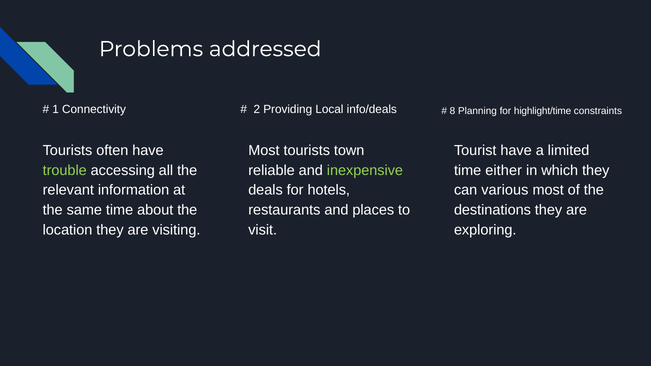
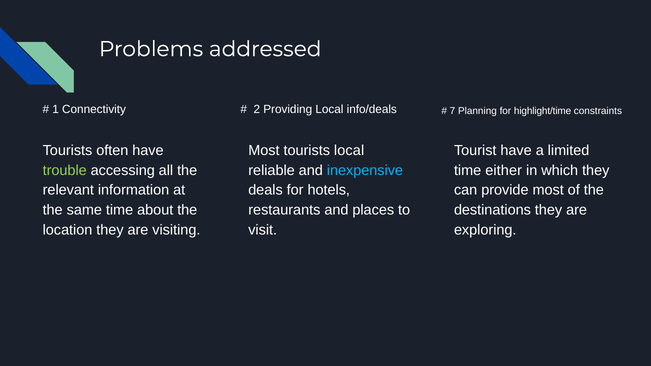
8: 8 -> 7
tourists town: town -> local
inexpensive colour: light green -> light blue
various: various -> provide
